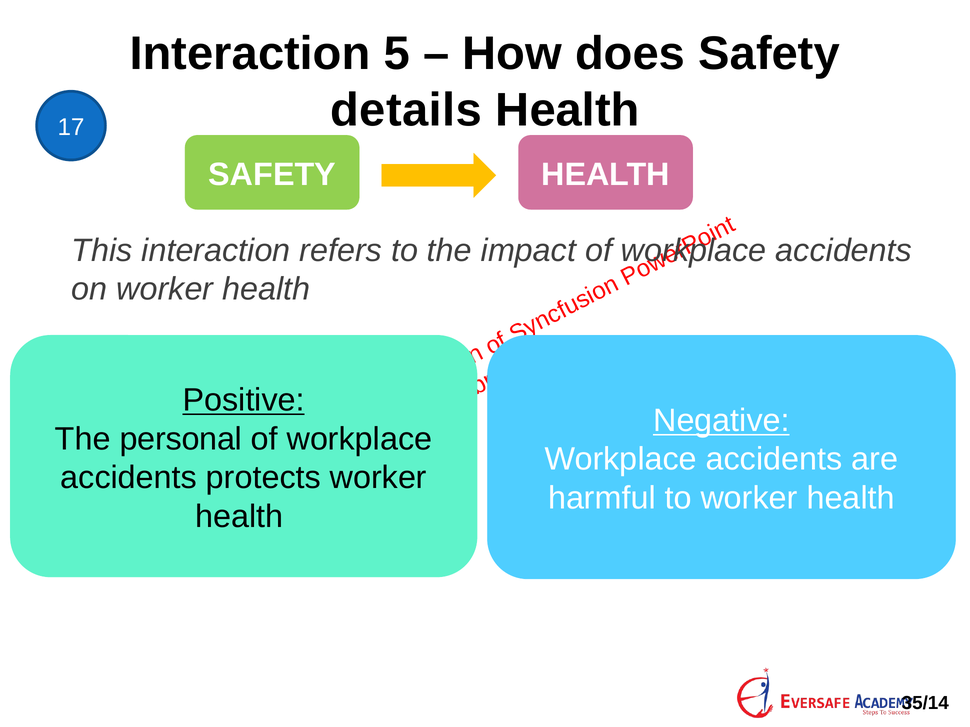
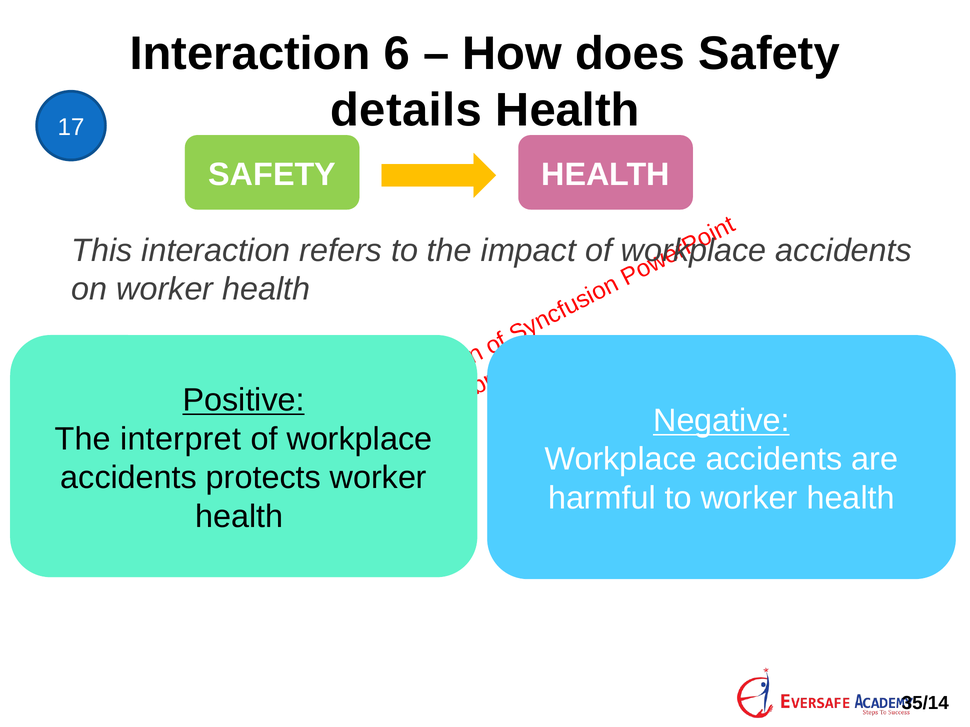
5: 5 -> 6
personal: personal -> interpret
